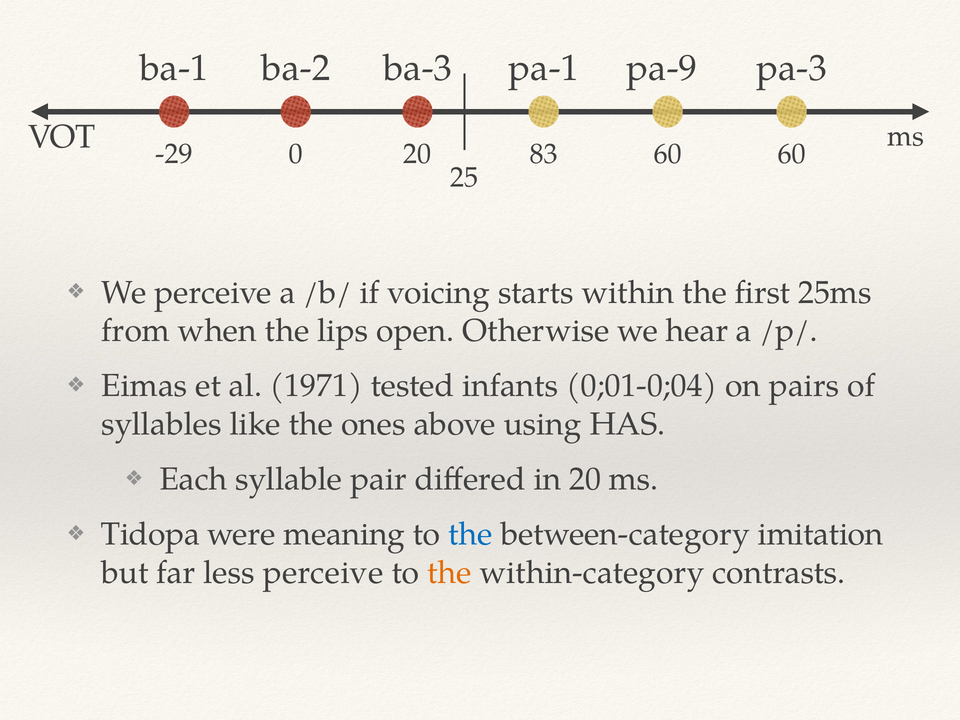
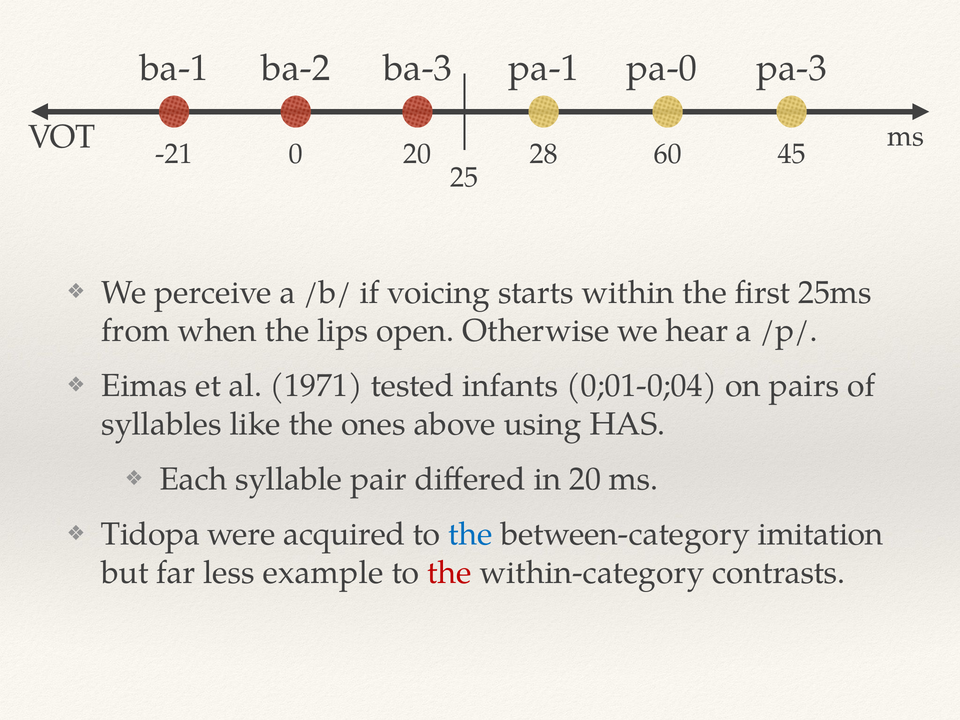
pa-9: pa-9 -> pa-0
-29: -29 -> -21
83: 83 -> 28
60 60: 60 -> 45
meaning: meaning -> acquired
less perceive: perceive -> example
the at (449, 573) colour: orange -> red
